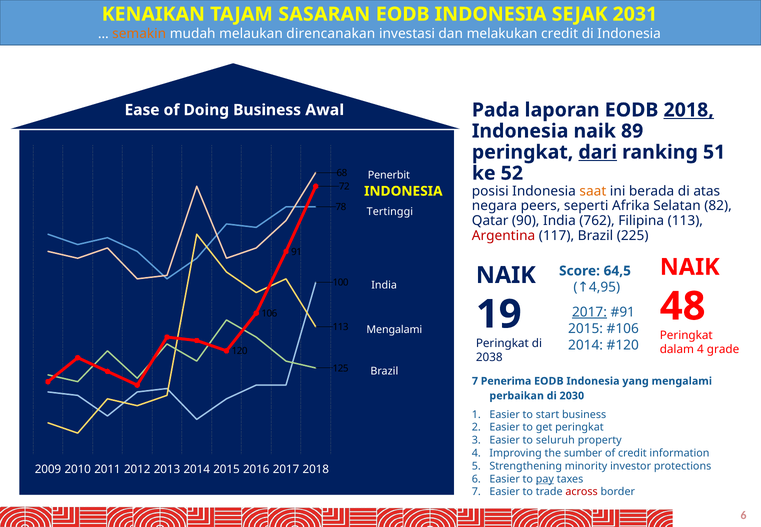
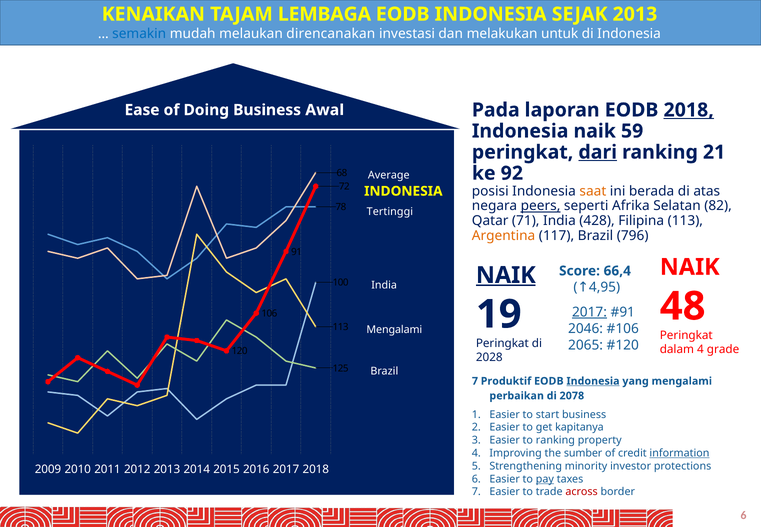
SASARAN: SASARAN -> LEMBAGA
SEJAK 2031: 2031 -> 2013
semakin colour: orange -> blue
melakukan credit: credit -> untuk
89: 89 -> 59
51: 51 -> 21
52: 52 -> 92
Penerbit: Penerbit -> Average
peers underline: none -> present
90: 90 -> 71
762: 762 -> 428
Argentina colour: red -> orange
225: 225 -> 796
64,5: 64,5 -> 66,4
NAIK at (506, 275) underline: none -> present
2015 at (586, 329): 2015 -> 2046
2014 at (586, 345): 2014 -> 2065
2038: 2038 -> 2028
Penerima: Penerima -> Produktif
Indonesia at (593, 381) underline: none -> present
2030: 2030 -> 2078
get peringkat: peringkat -> kapitanya
to seluruh: seluruh -> ranking
information underline: none -> present
